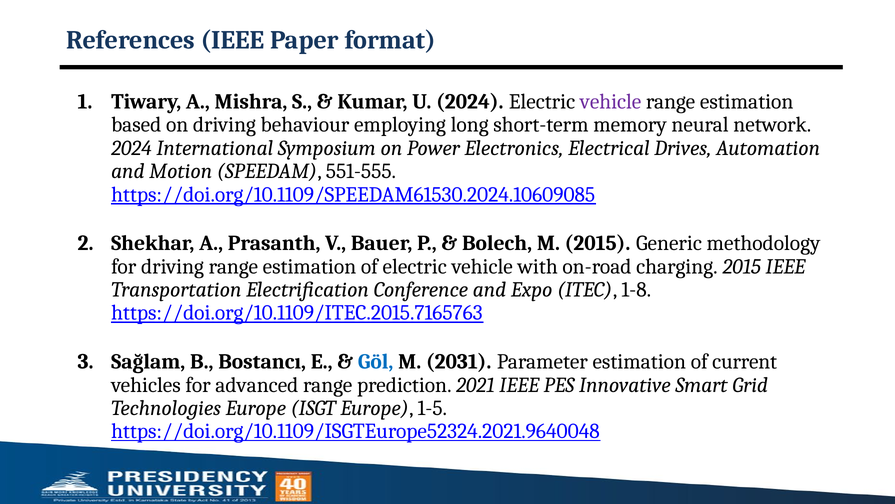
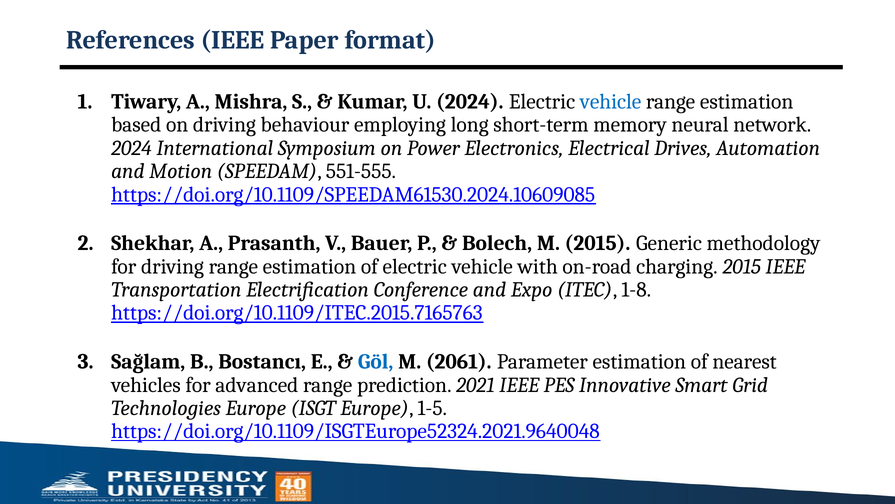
vehicle at (611, 102) colour: purple -> blue
2031: 2031 -> 2061
current: current -> nearest
